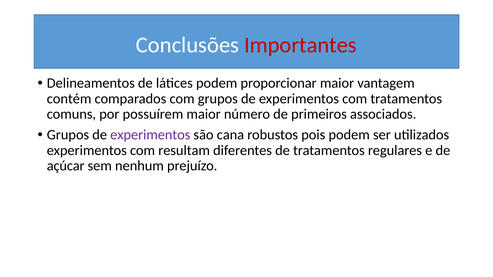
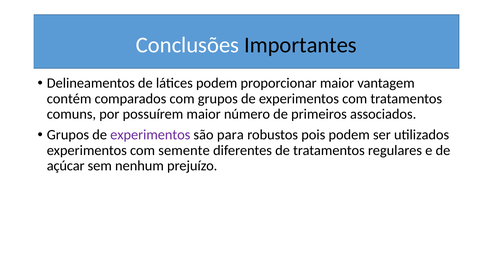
Importantes colour: red -> black
cana: cana -> para
resultam: resultam -> semente
